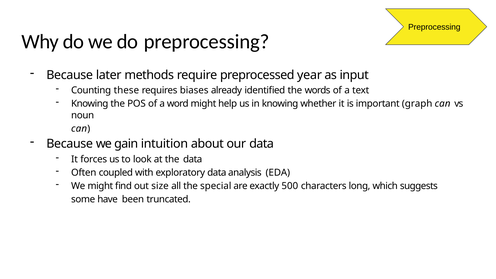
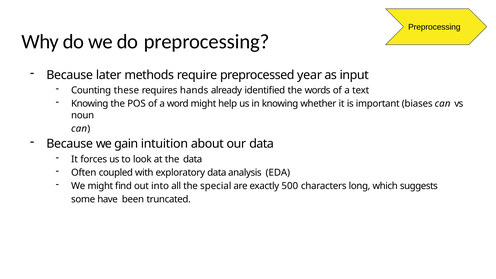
biases: biases -> hands
graph: graph -> biases
size: size -> into
